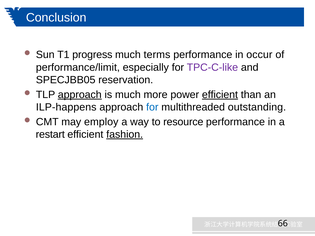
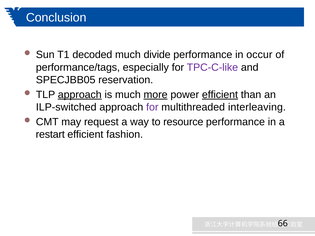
progress: progress -> decoded
terms: terms -> divide
performance/limit: performance/limit -> performance/tags
more underline: none -> present
ILP-happens: ILP-happens -> ILP-switched
for at (152, 107) colour: blue -> purple
outstanding: outstanding -> interleaving
employ: employ -> request
fashion underline: present -> none
